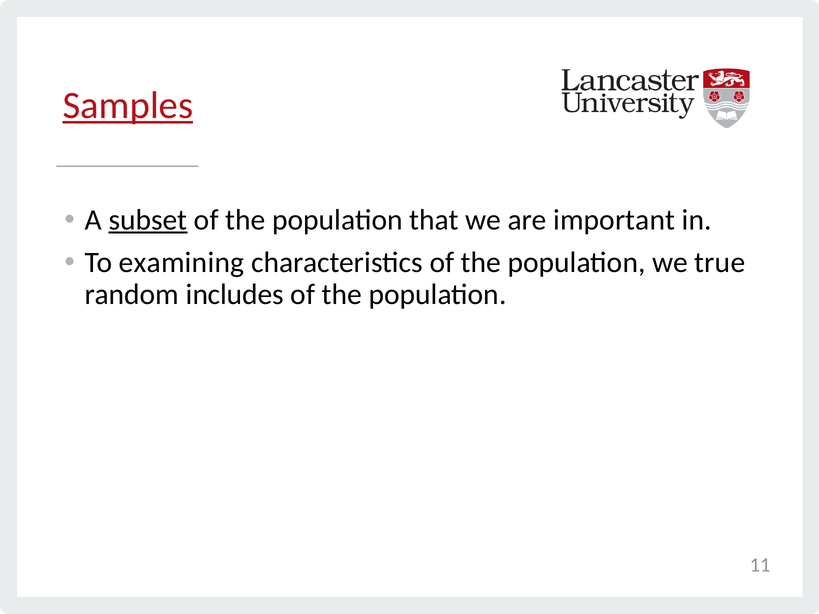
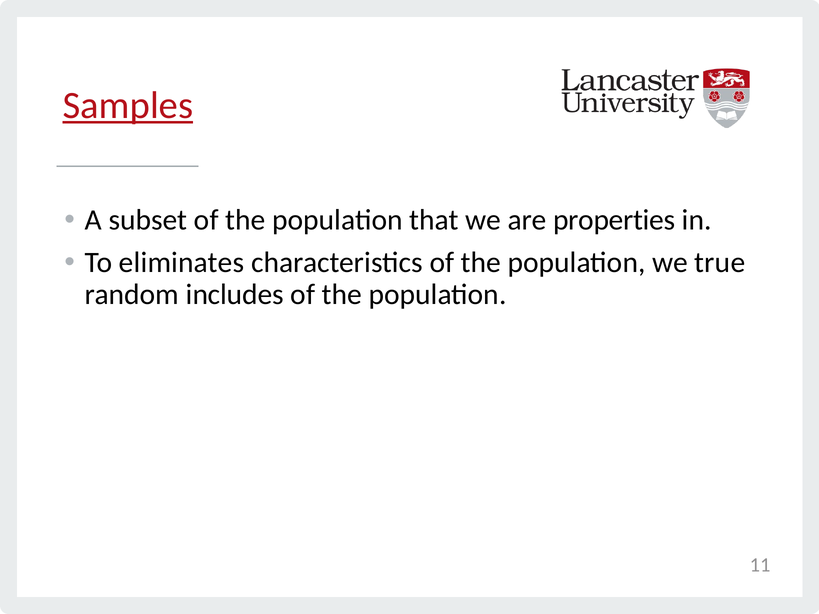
subset underline: present -> none
important: important -> properties
examining: examining -> eliminates
